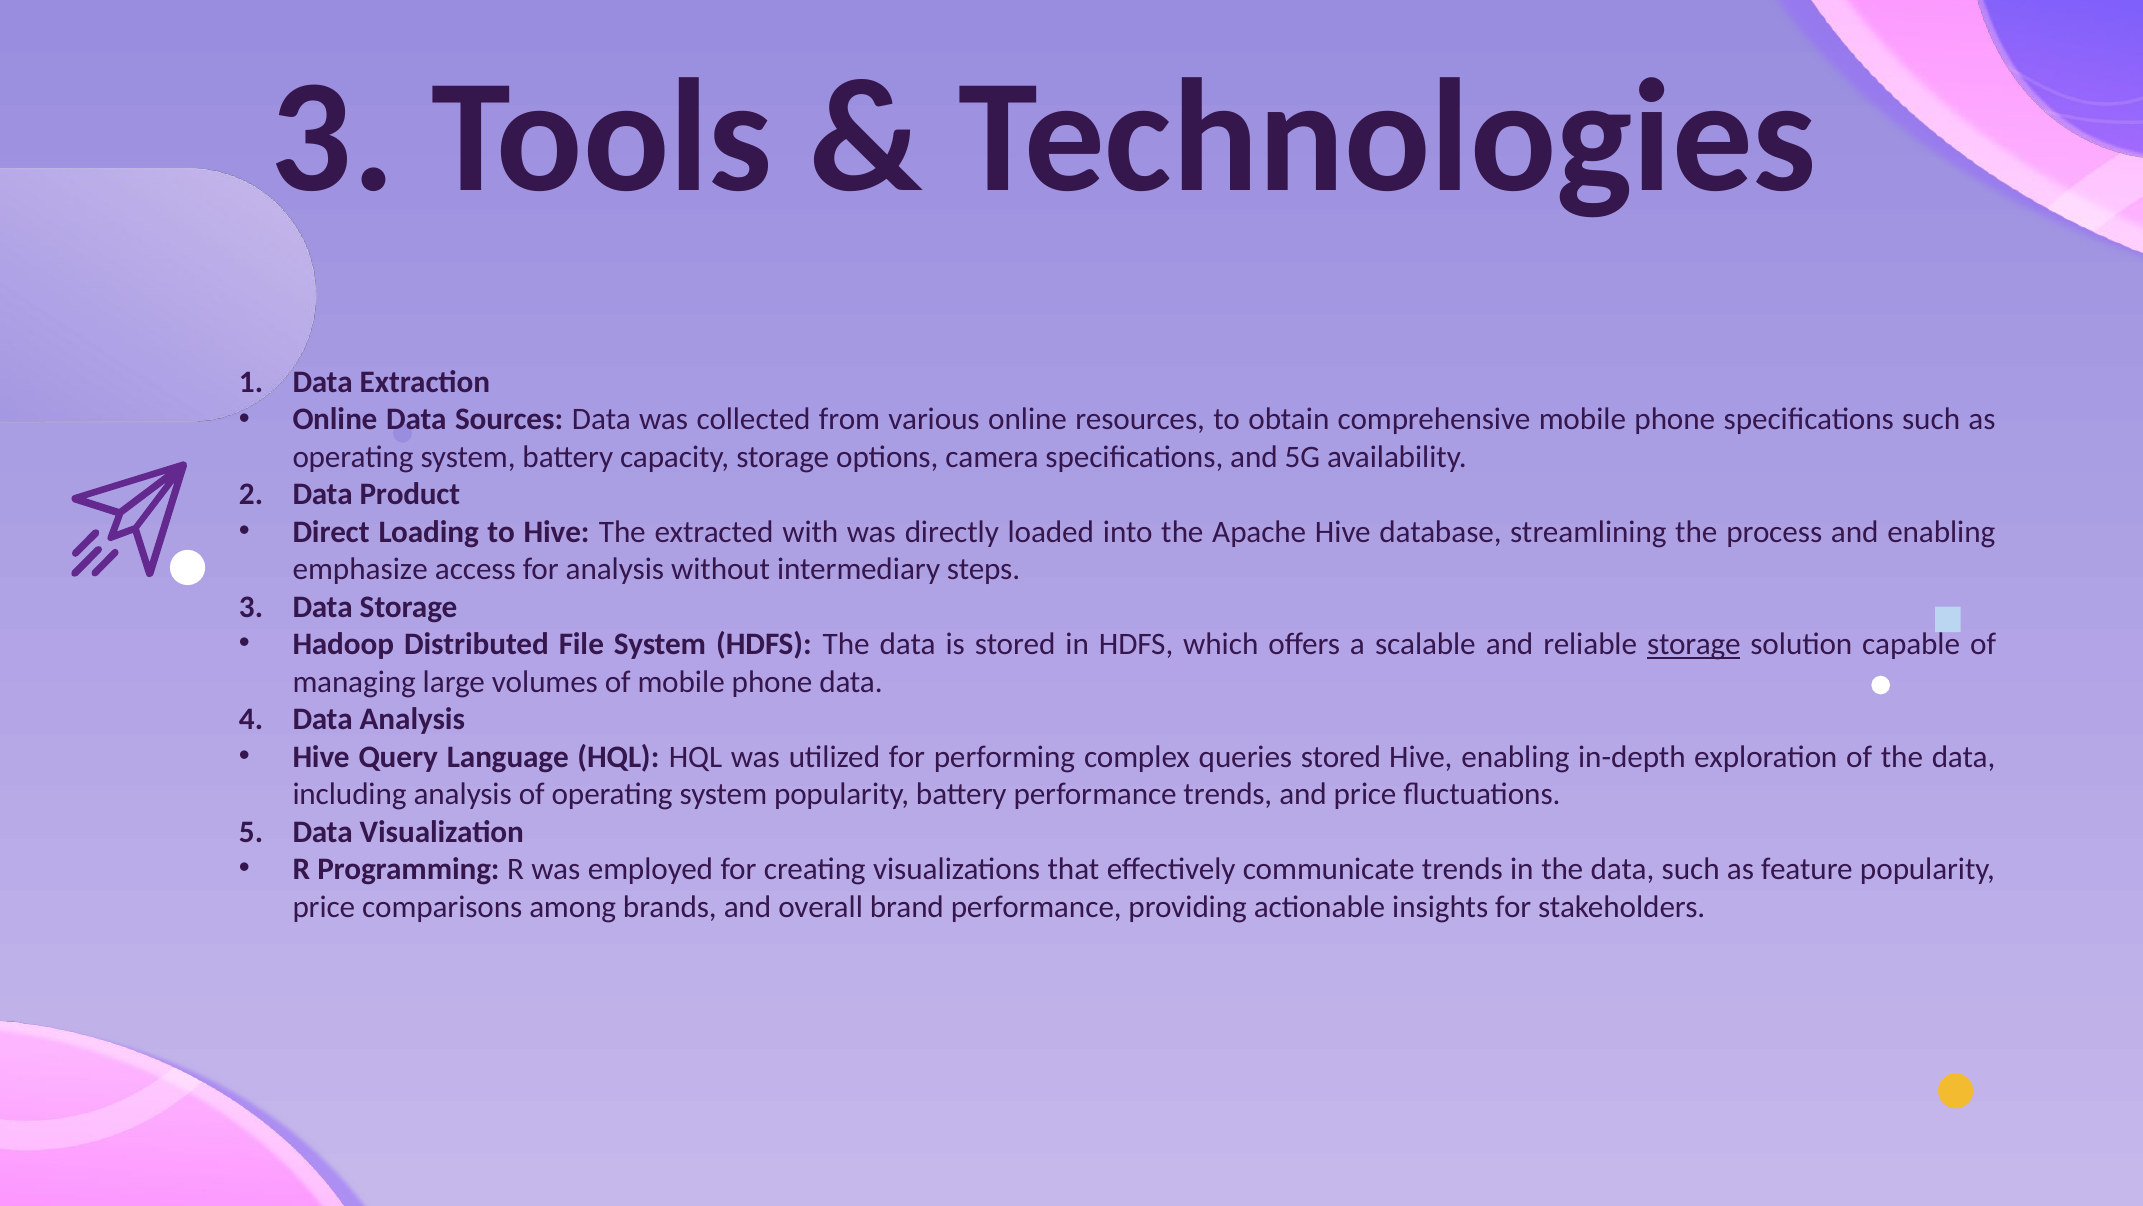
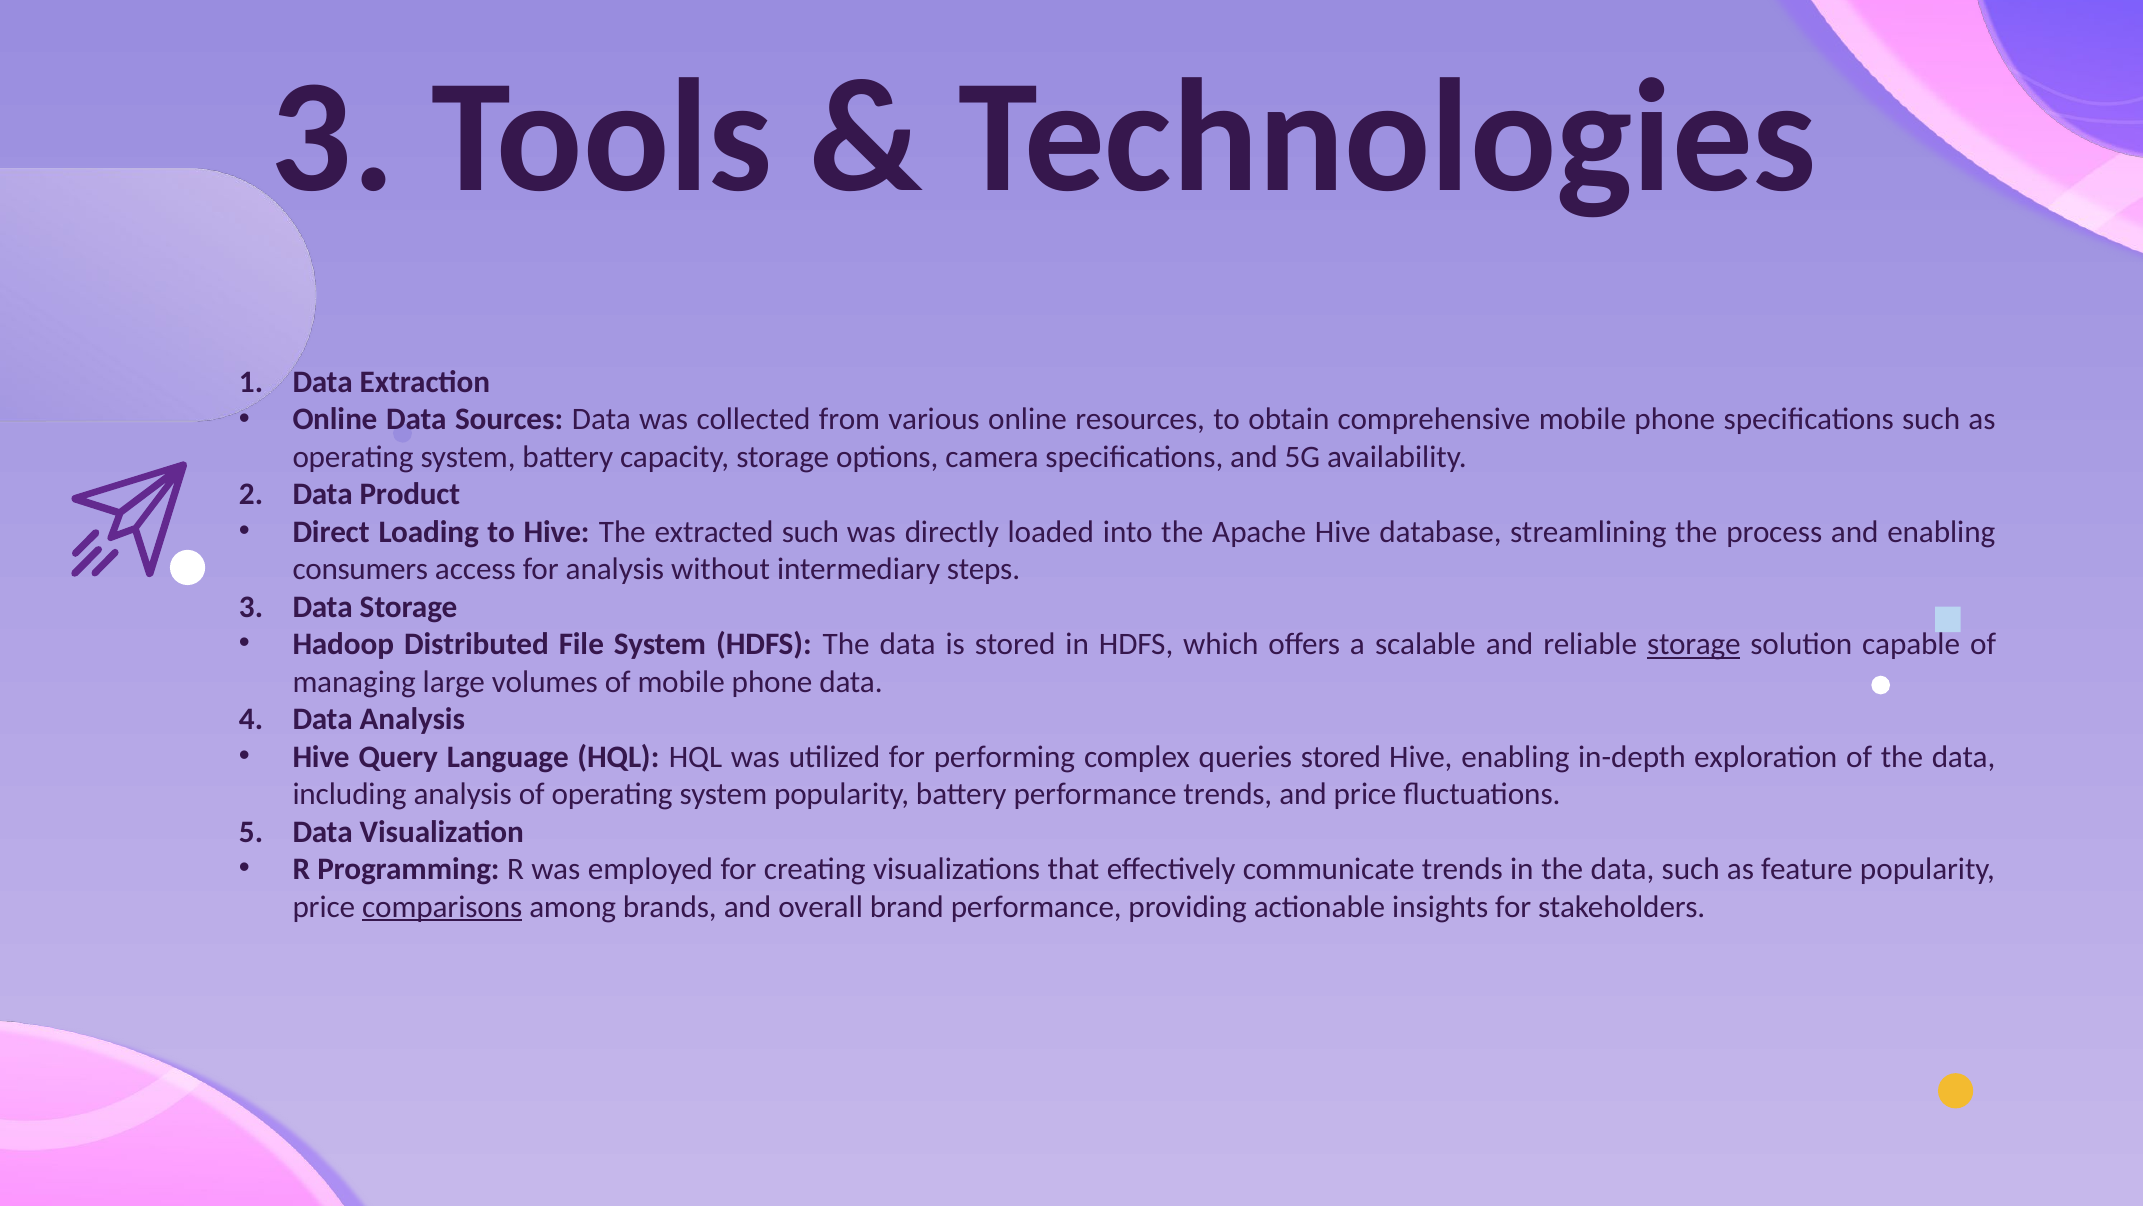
extracted with: with -> such
emphasize: emphasize -> consumers
comparisons underline: none -> present
